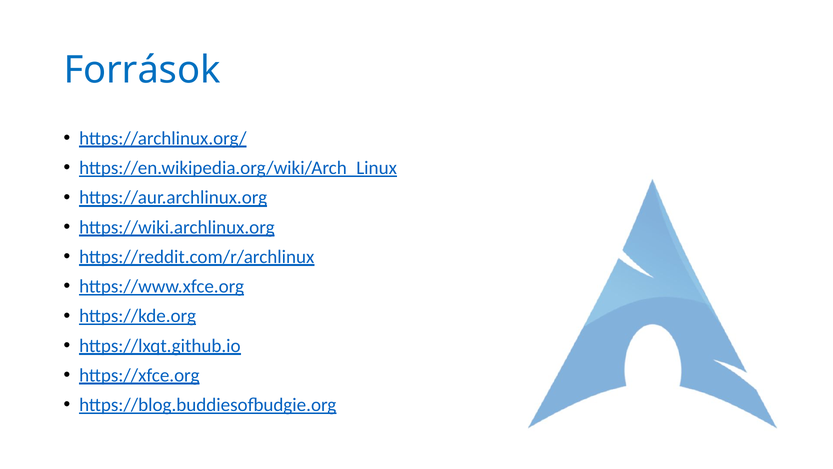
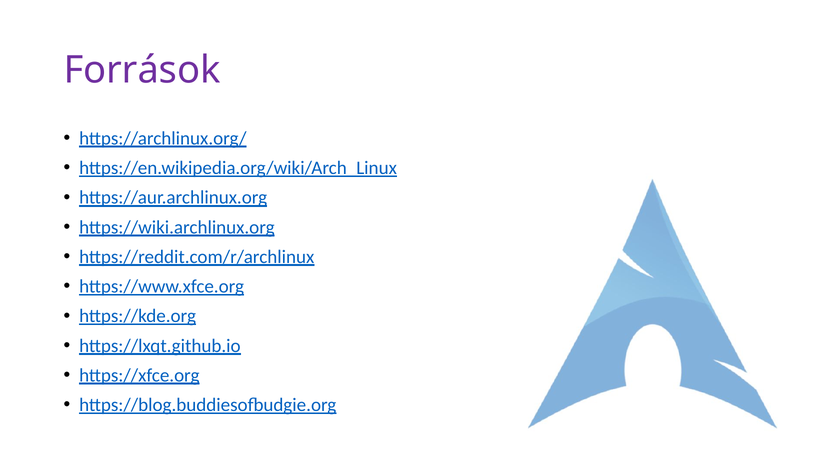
Források colour: blue -> purple
